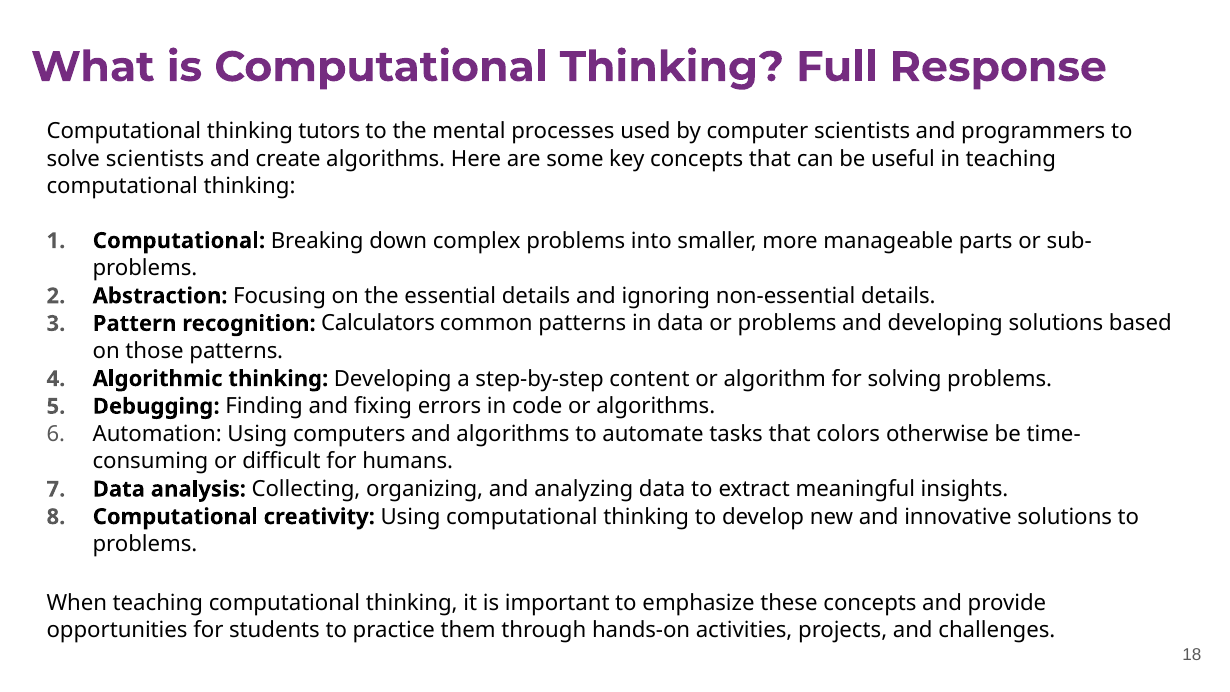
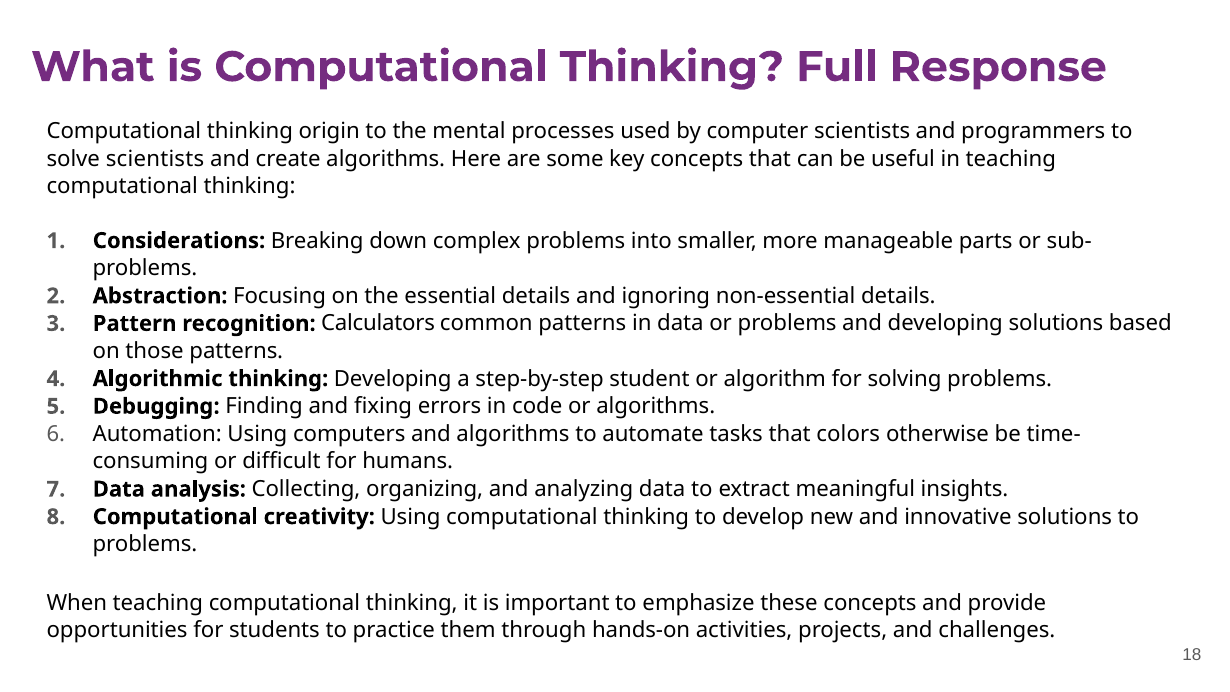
tutors: tutors -> origin
Computational at (179, 241): Computational -> Considerations
content: content -> student
